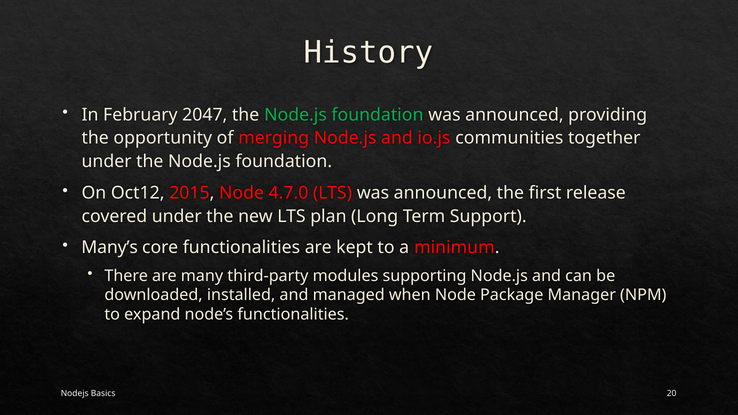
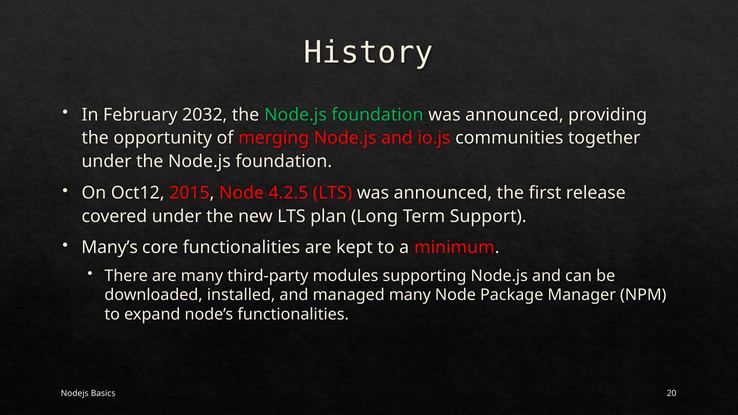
2047: 2047 -> 2032
4.7.0: 4.7.0 -> 4.2.5
managed when: when -> many
